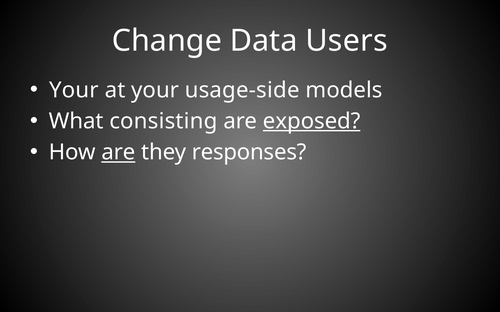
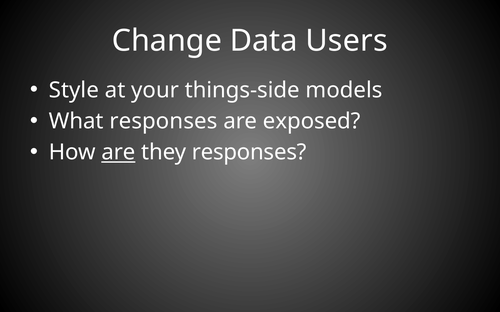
Your at (74, 90): Your -> Style
usage-side: usage-side -> things-side
What consisting: consisting -> responses
exposed underline: present -> none
